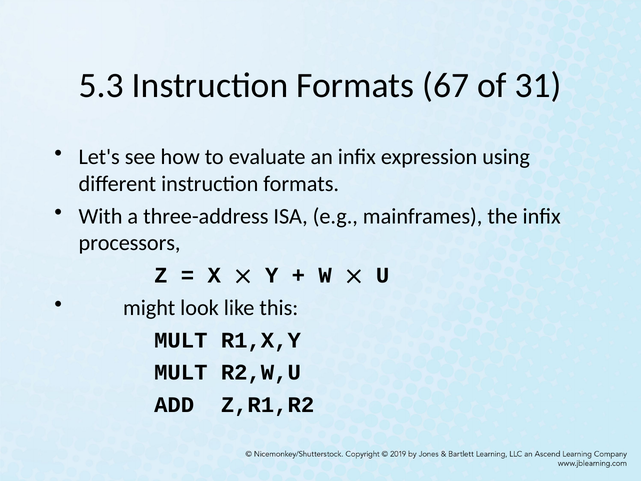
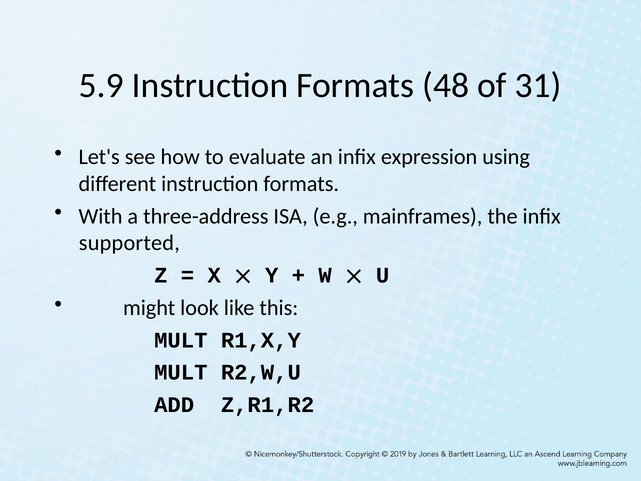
5.3: 5.3 -> 5.9
67: 67 -> 48
processors: processors -> supported
